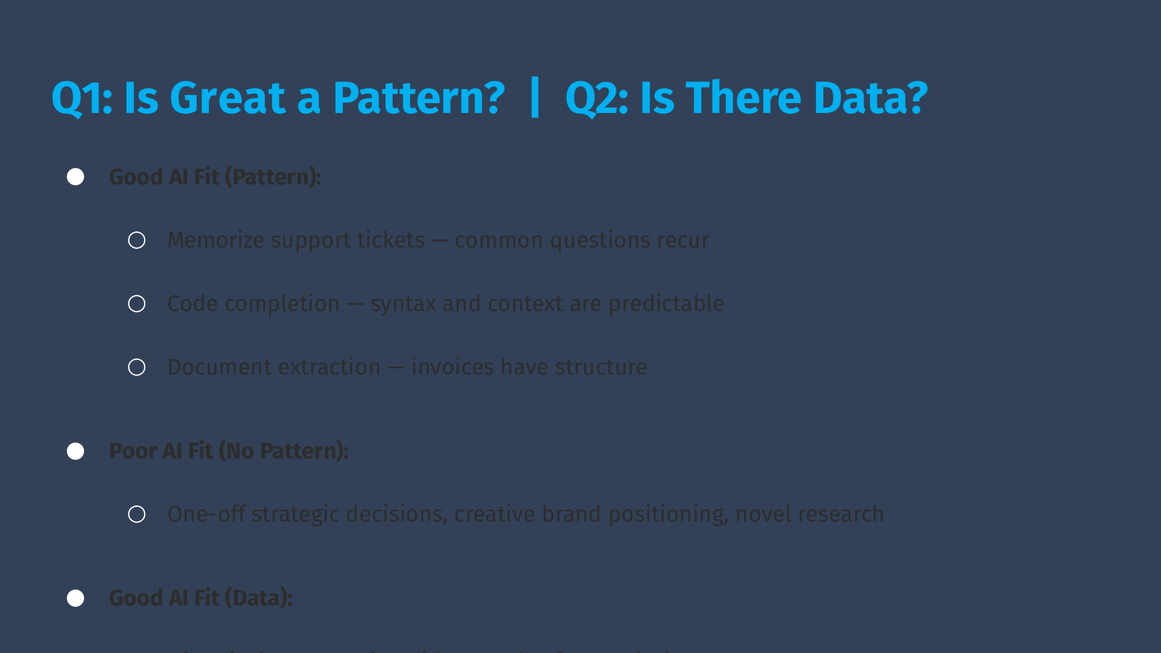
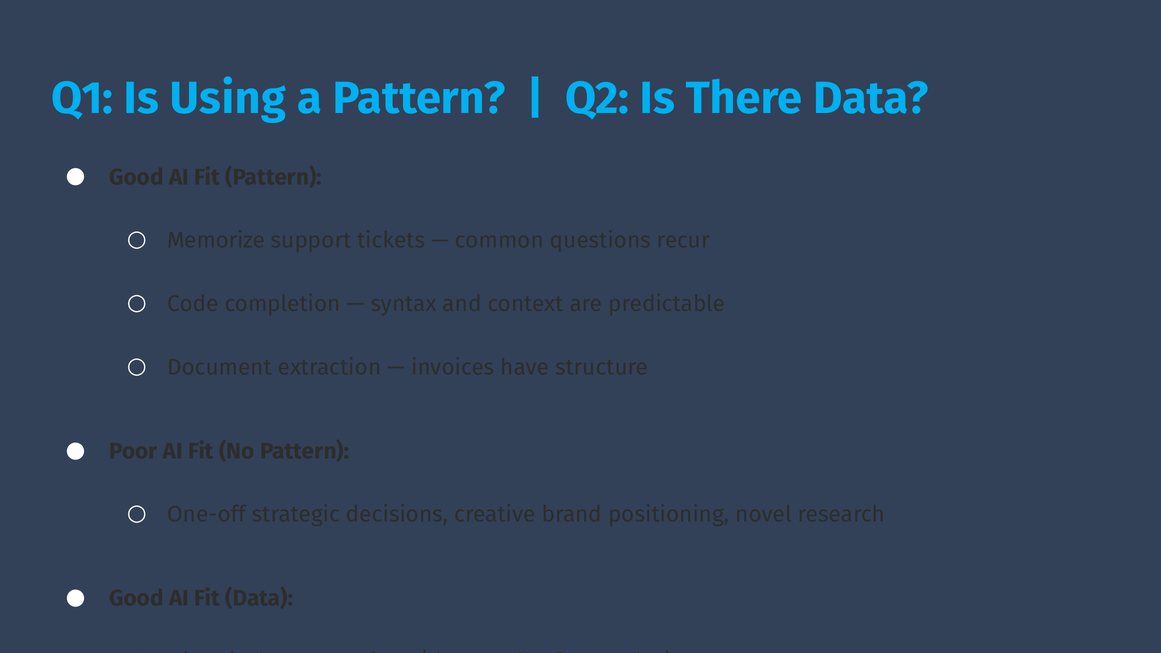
Great: Great -> Using
